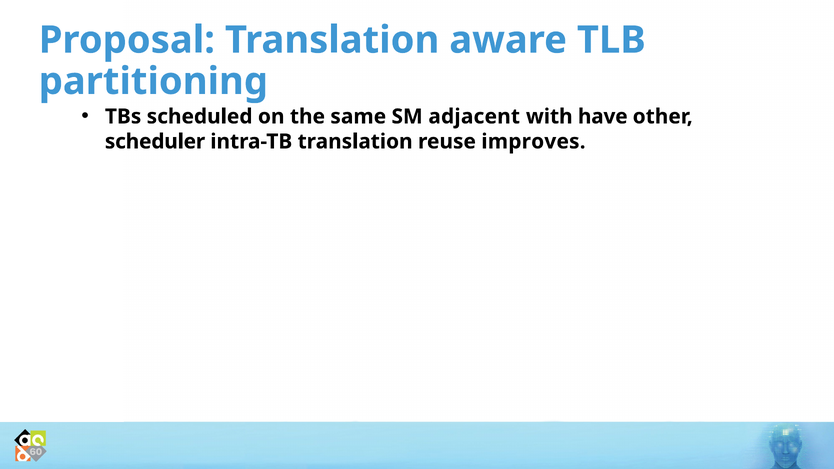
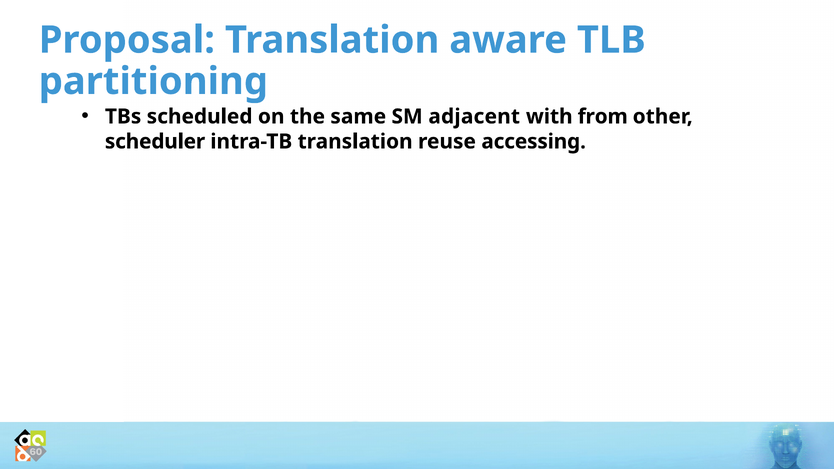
have: have -> from
improves: improves -> accessing
